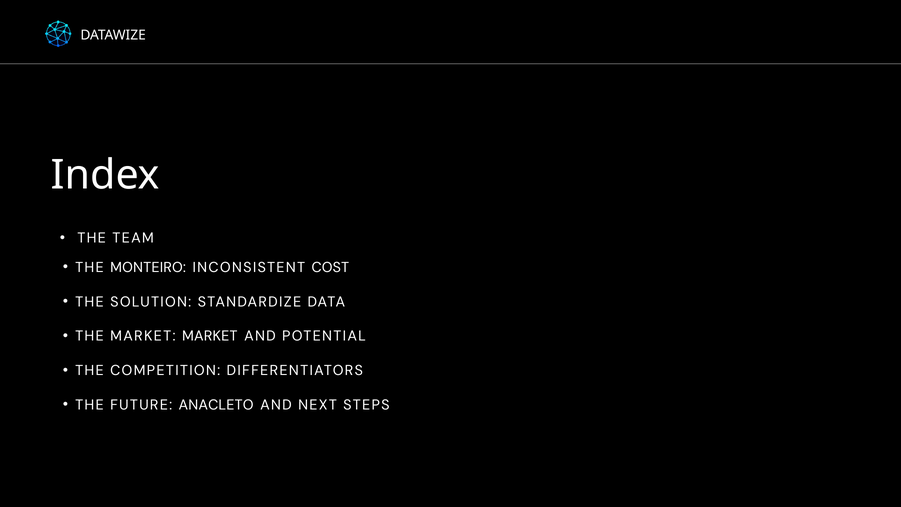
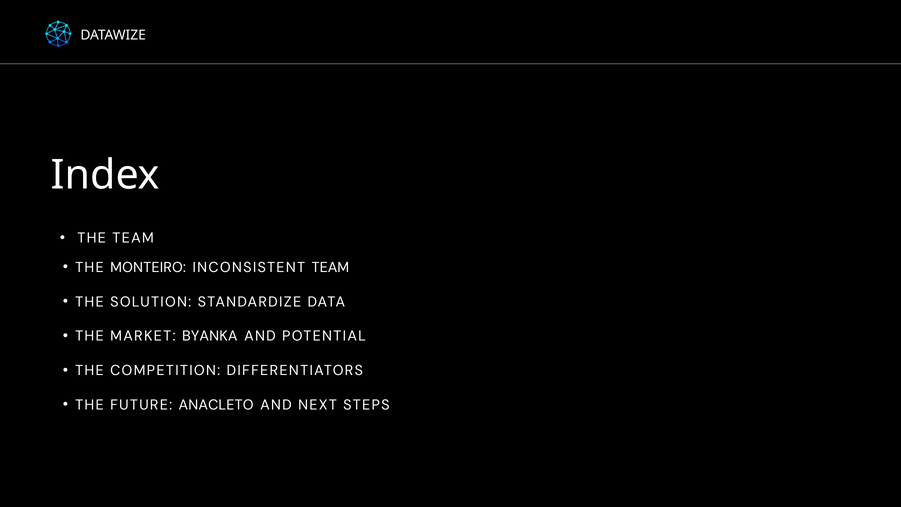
INCONSISTENT COST: COST -> TEAM
MARKET MARKET: MARKET -> BYANKA
